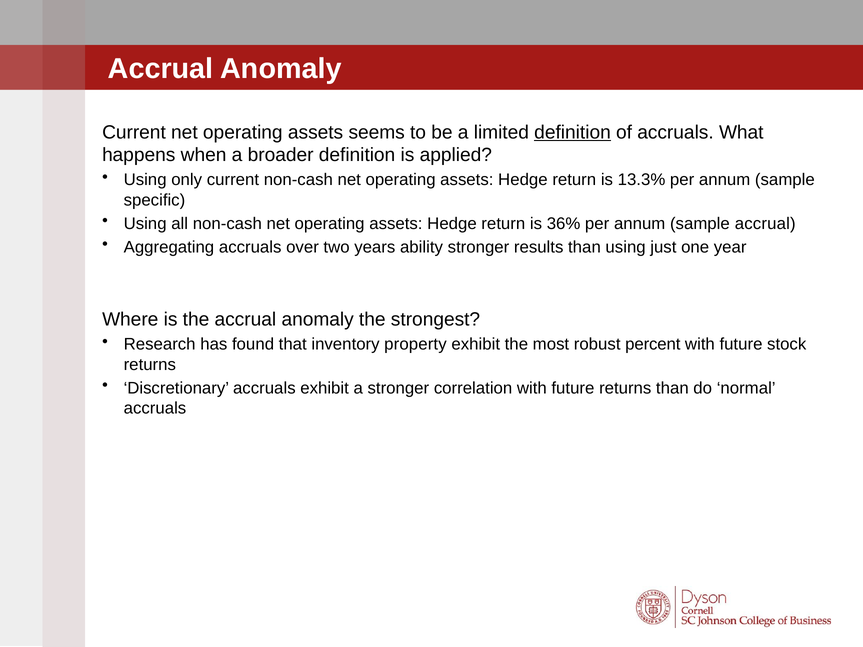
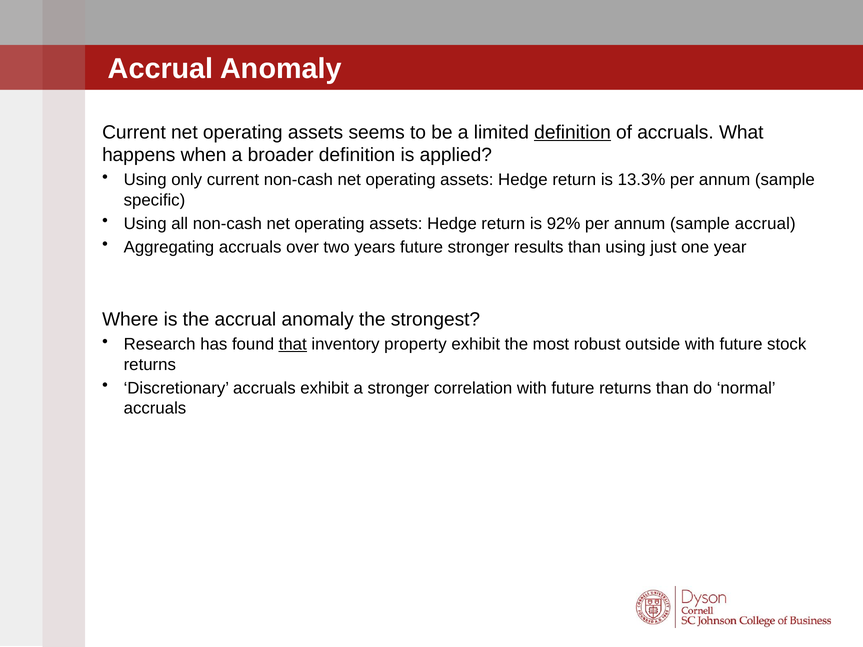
36%: 36% -> 92%
years ability: ability -> future
that underline: none -> present
percent: percent -> outside
